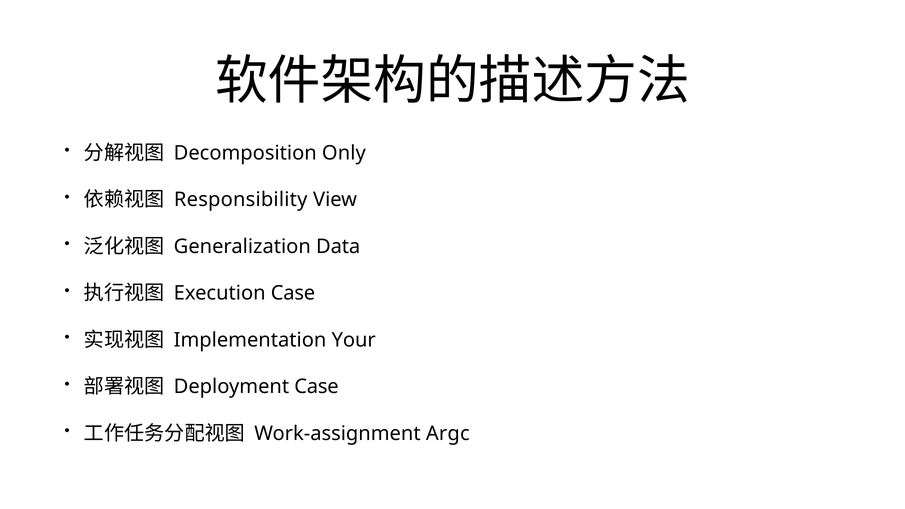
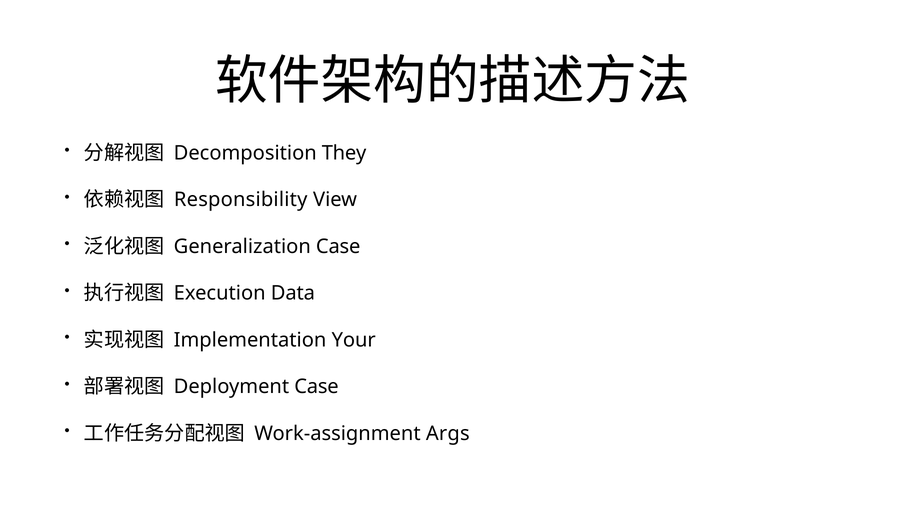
Only: Only -> They
Generalization Data: Data -> Case
Execution Case: Case -> Data
Argc: Argc -> Args
